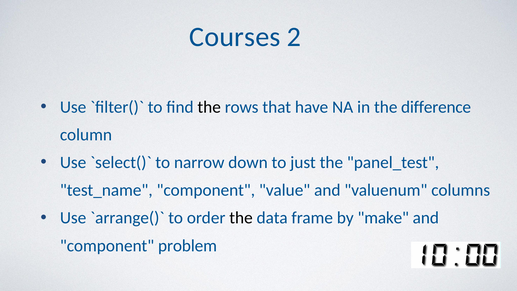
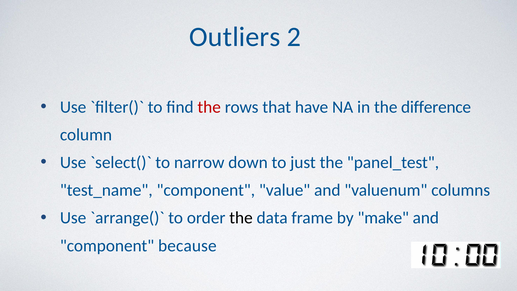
Courses: Courses -> Outliers
the at (209, 107) colour: black -> red
problem: problem -> because
